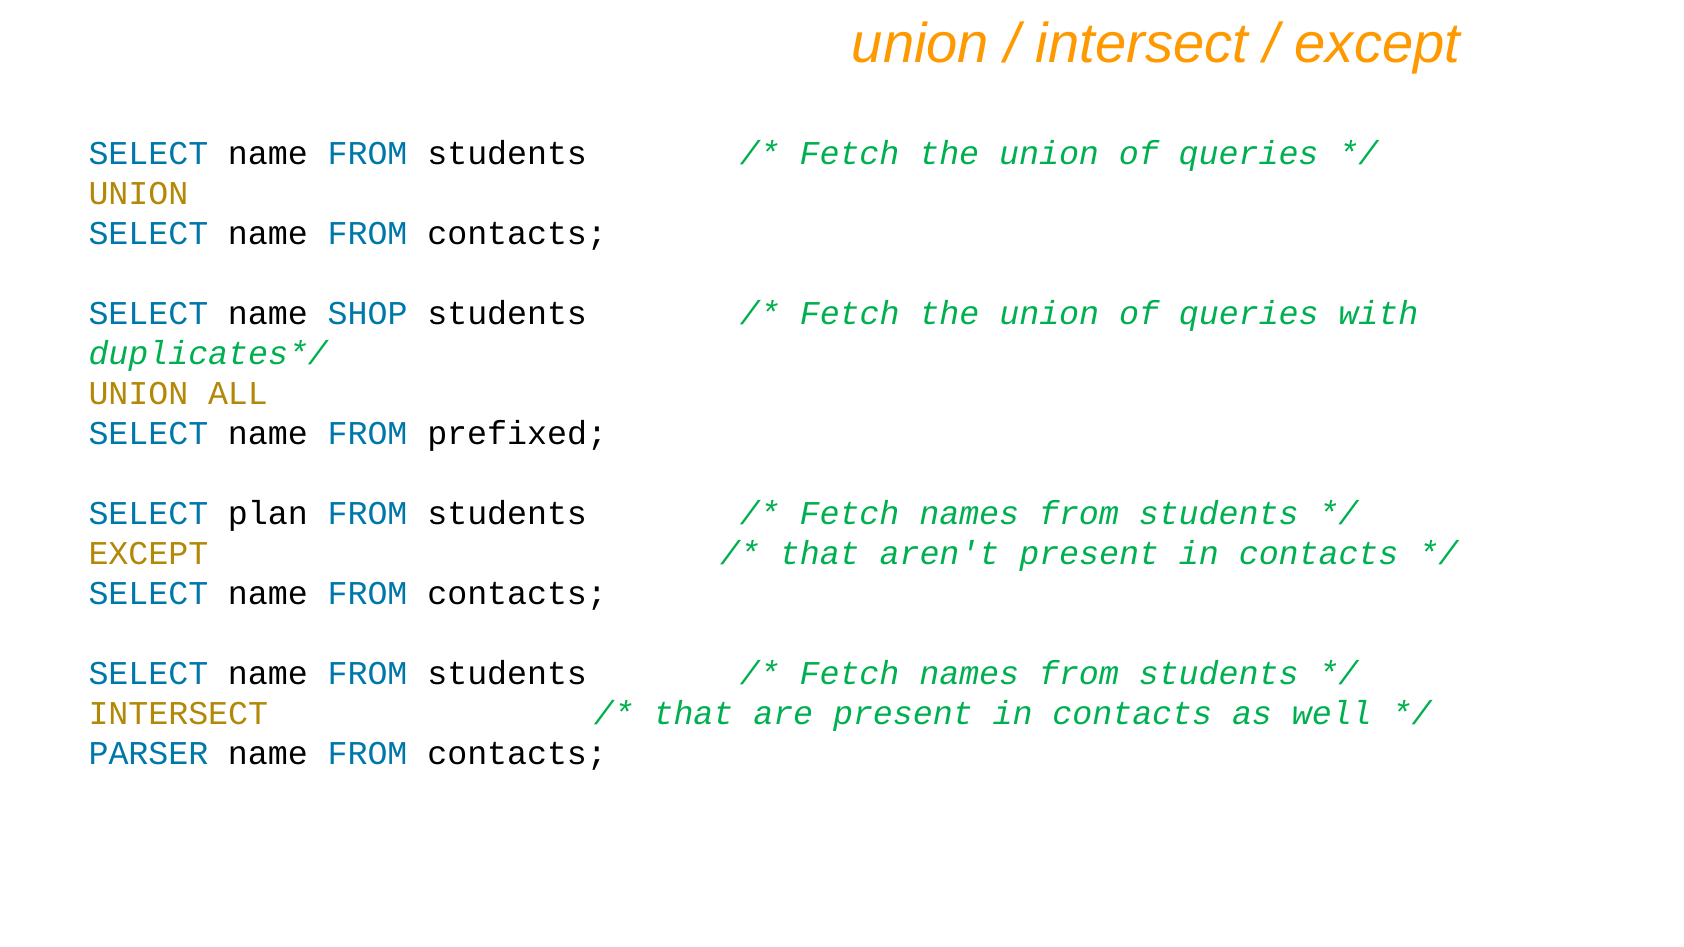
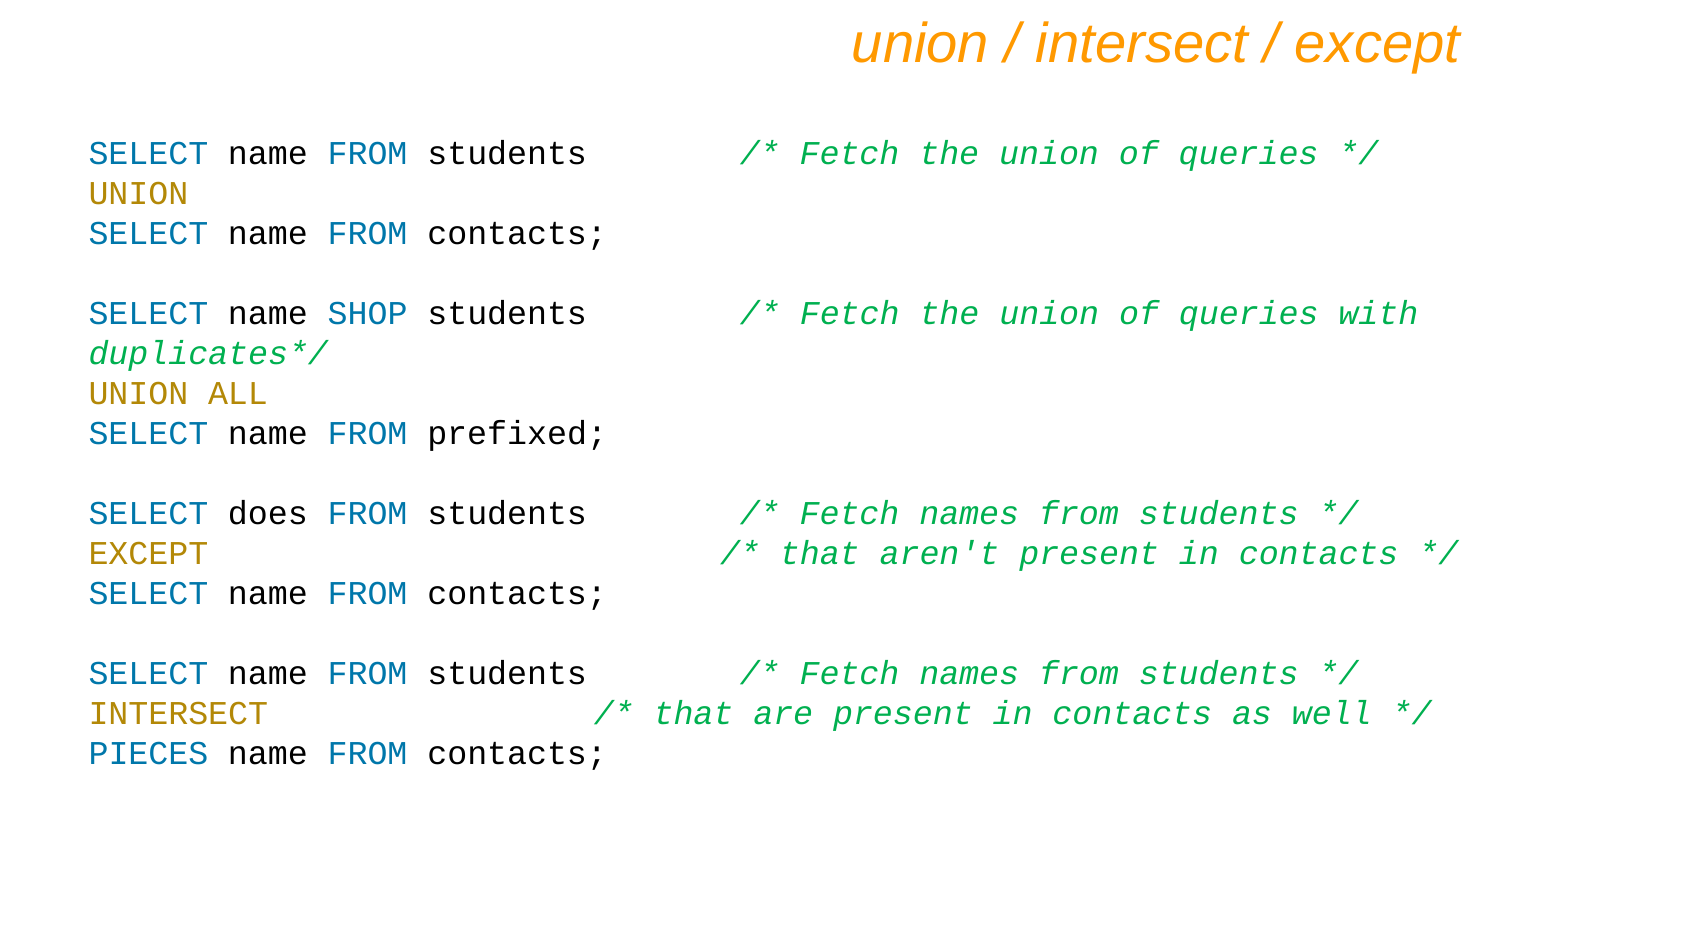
plan: plan -> does
PARSER: PARSER -> PIECES
